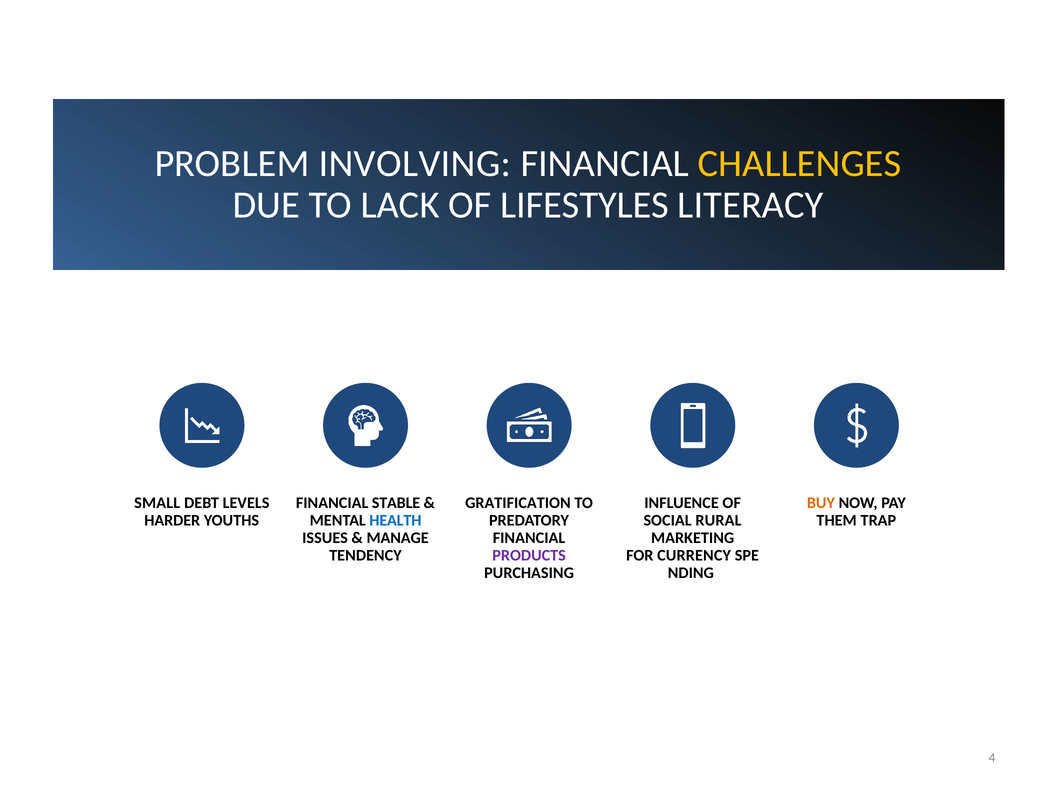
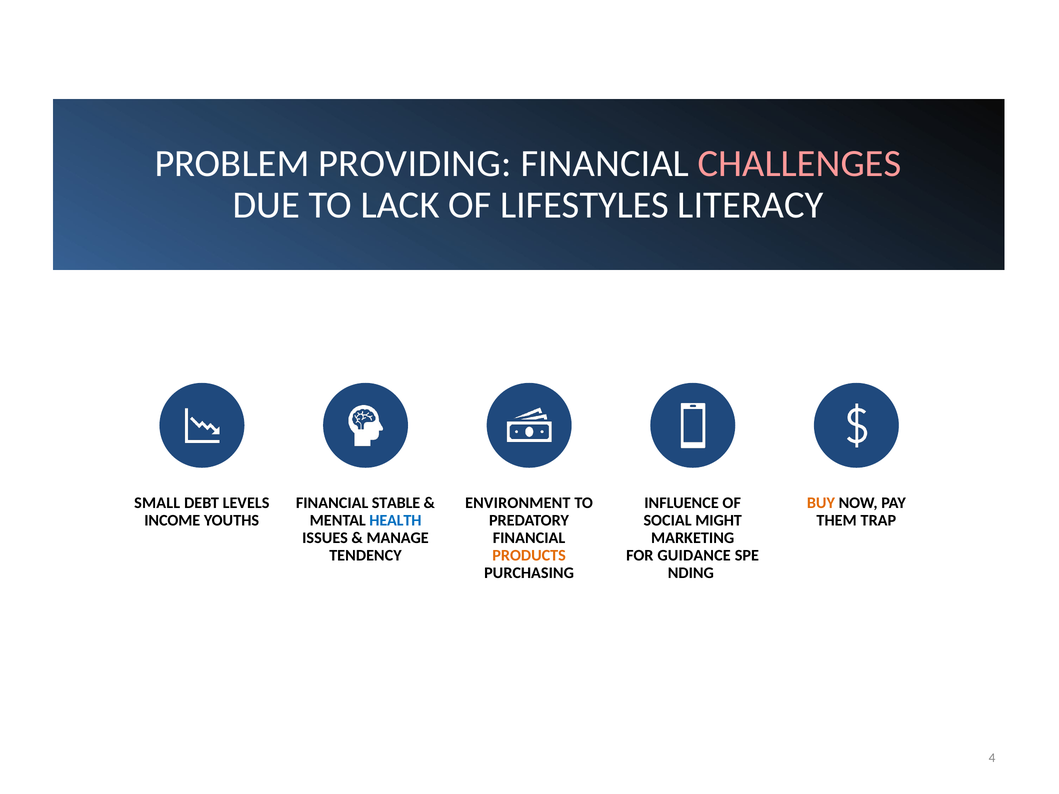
INVOLVING: INVOLVING -> PROVIDING
CHALLENGES colour: yellow -> pink
GRATIFICATION: GRATIFICATION -> ENVIRONMENT
HARDER: HARDER -> INCOME
RURAL: RURAL -> MIGHT
PRODUCTS colour: purple -> orange
CURRENCY: CURRENCY -> GUIDANCE
